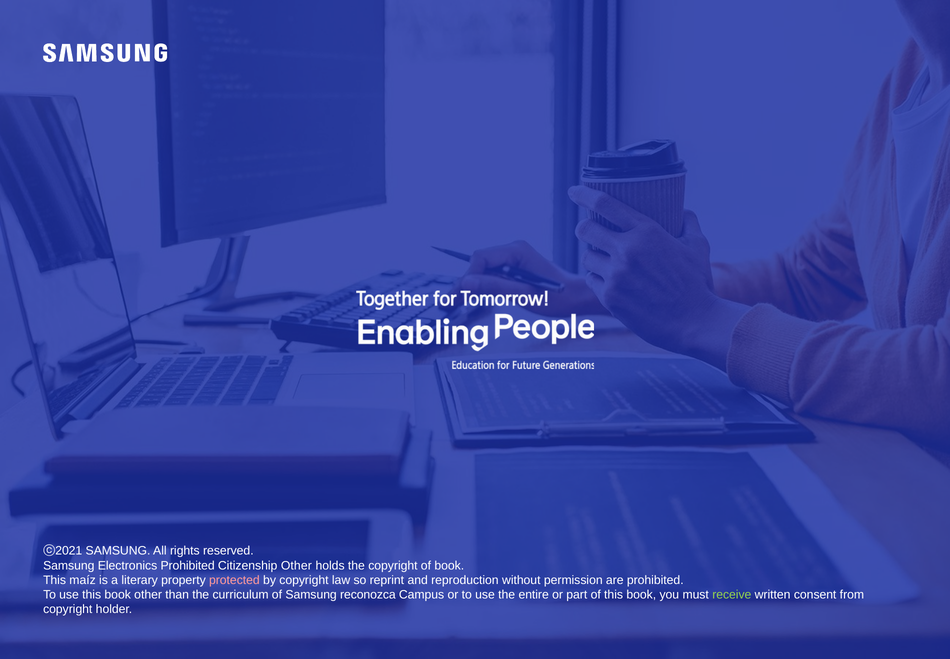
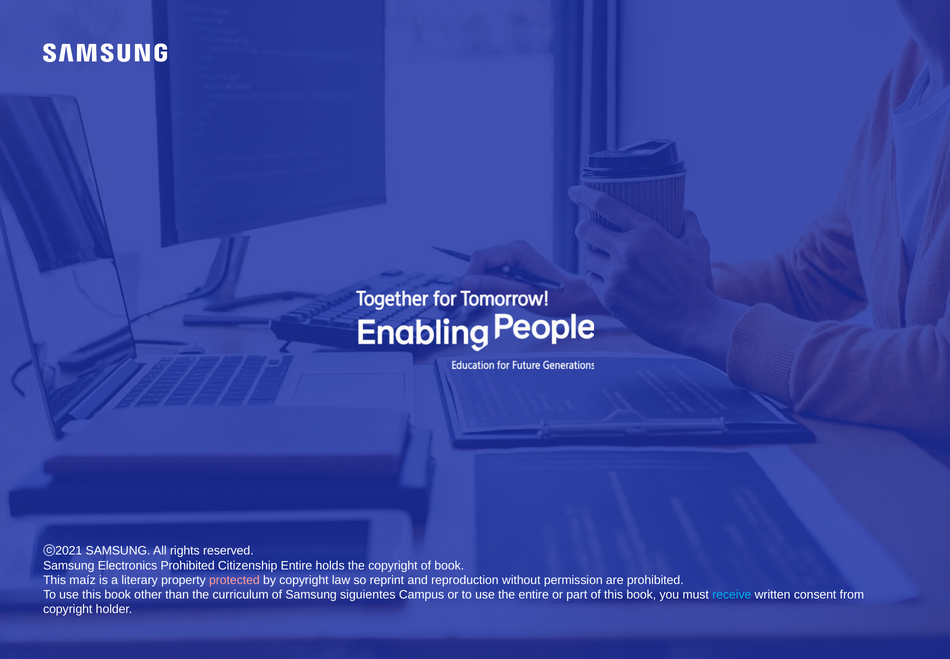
Citizenship Other: Other -> Entire
reconozca: reconozca -> siguientes
receive colour: light green -> light blue
